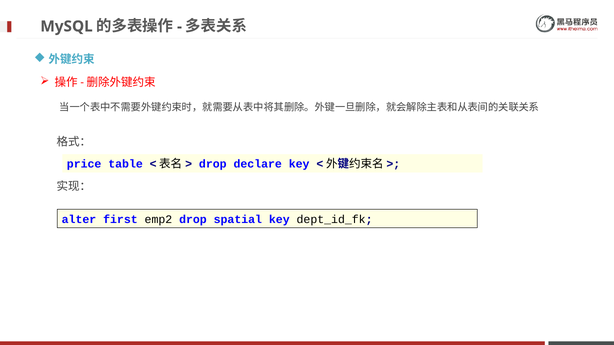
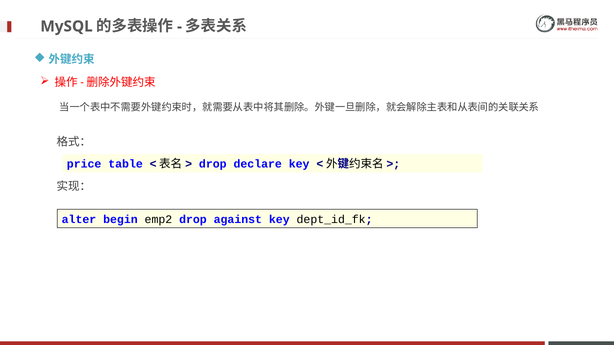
first: first -> begin
spatial: spatial -> against
